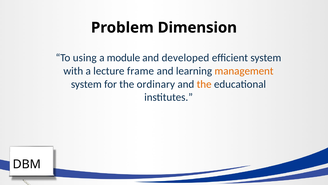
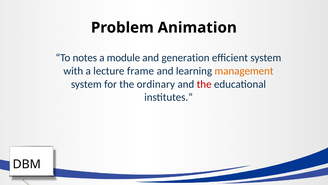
Dimension: Dimension -> Animation
using: using -> notes
developed: developed -> generation
the at (204, 84) colour: orange -> red
